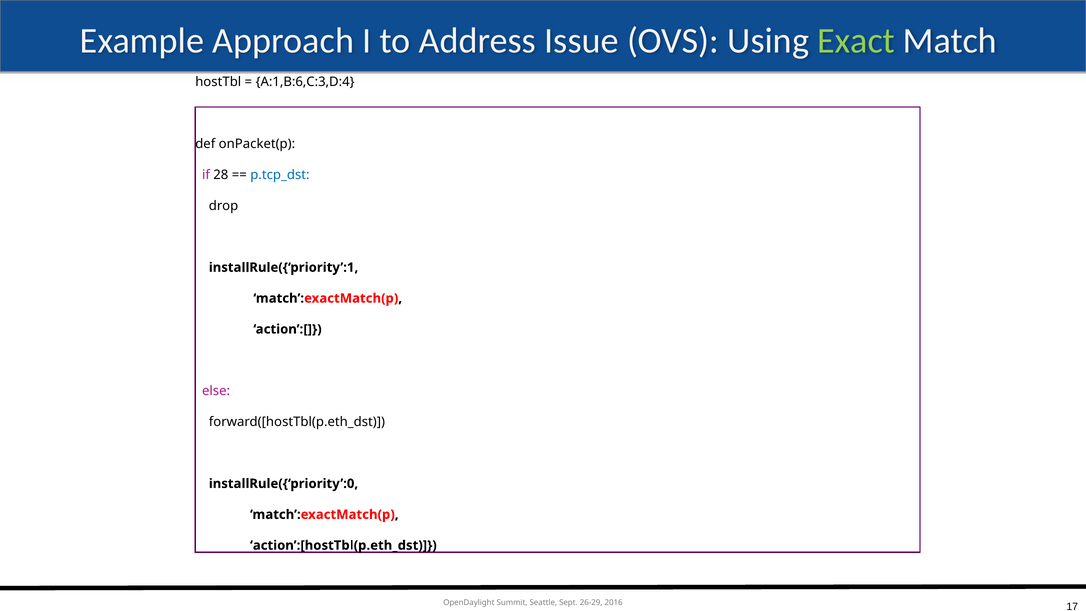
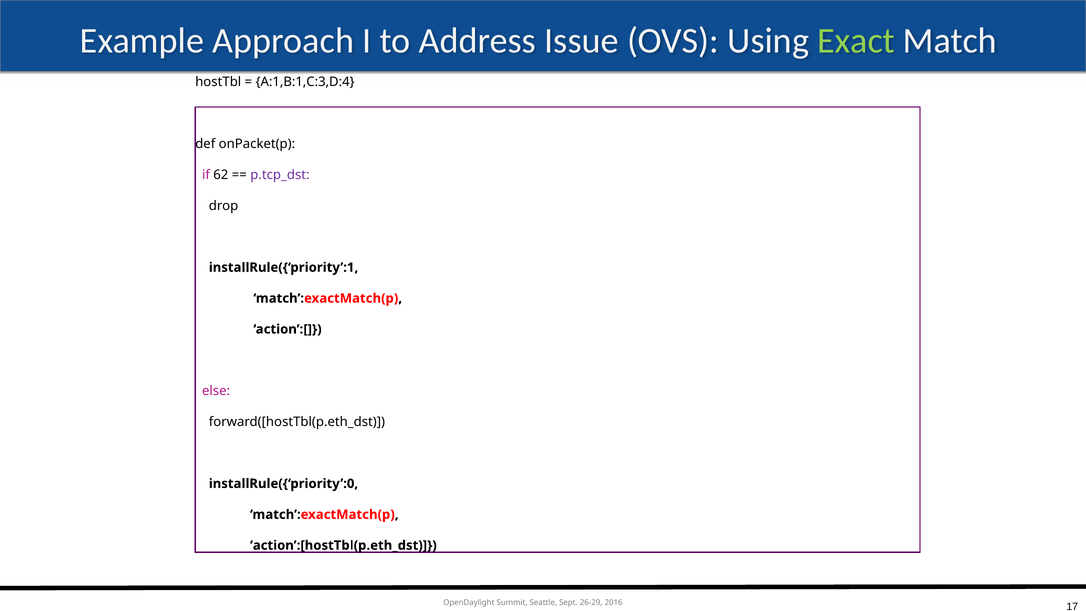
A:1,B:6,C:3,D:4: A:1,B:6,C:3,D:4 -> A:1,B:1,C:3,D:4
28: 28 -> 62
p.tcp_dst colour: blue -> purple
